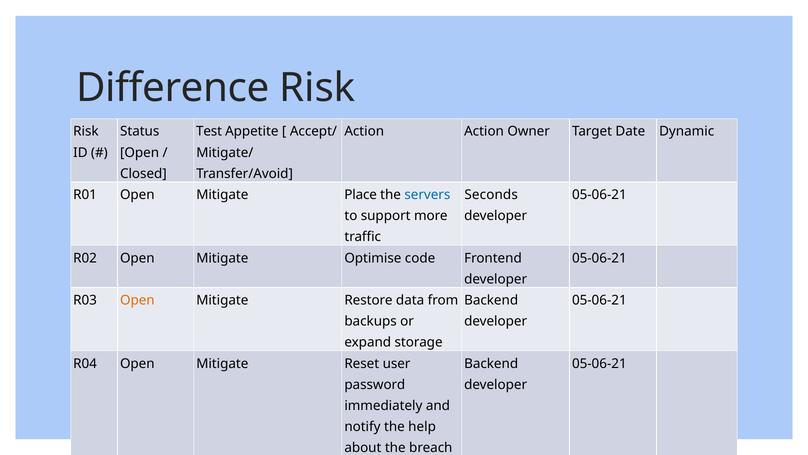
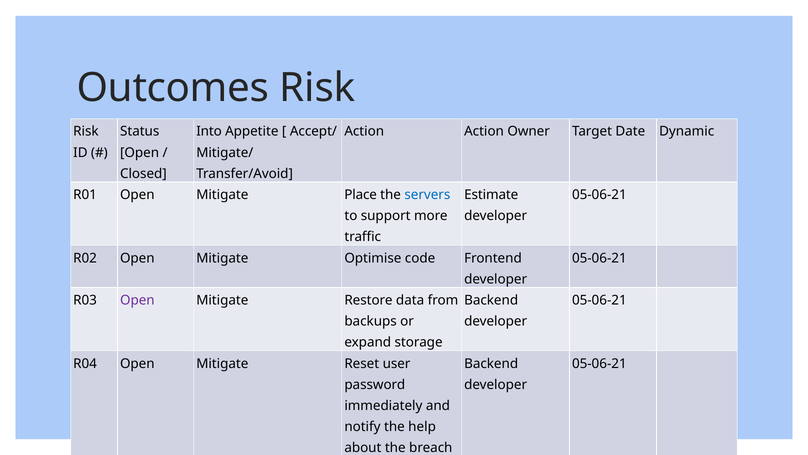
Difference: Difference -> Outcomes
Test: Test -> Into
Seconds: Seconds -> Estimate
Open at (137, 300) colour: orange -> purple
